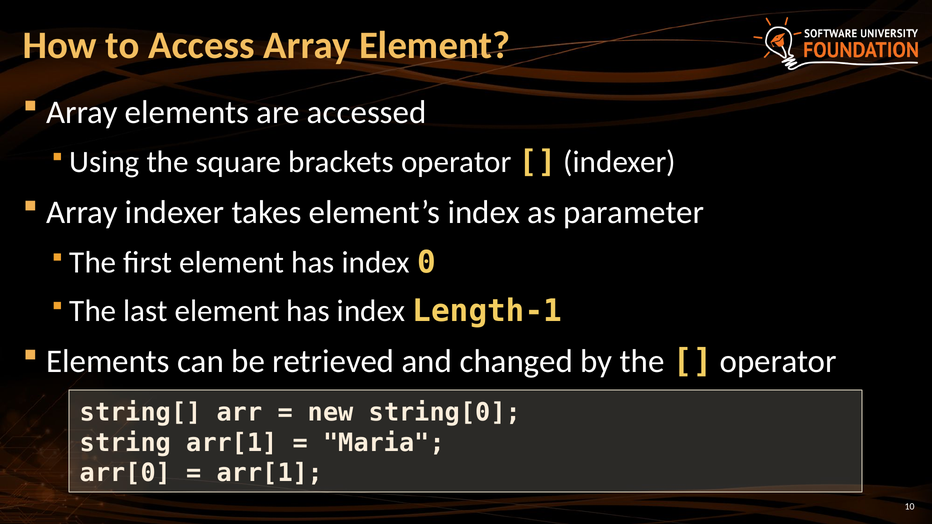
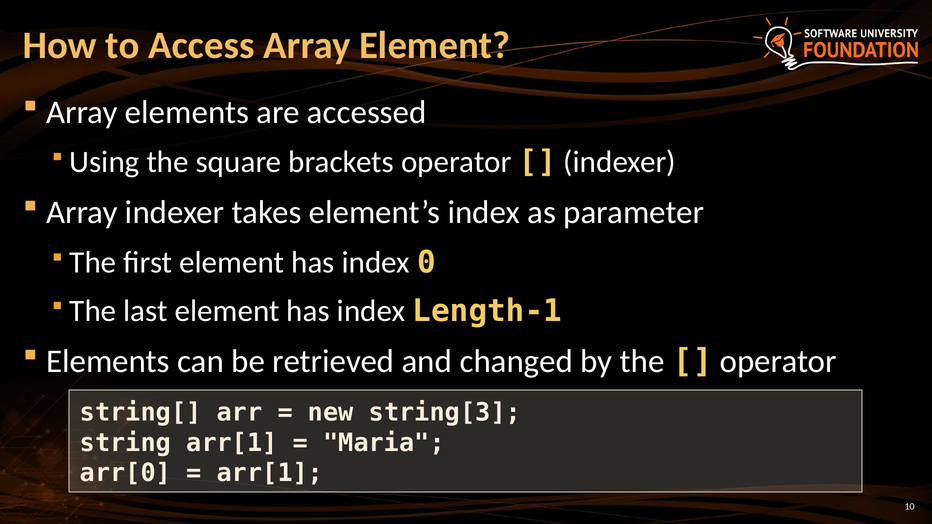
string[0: string[0 -> string[3
